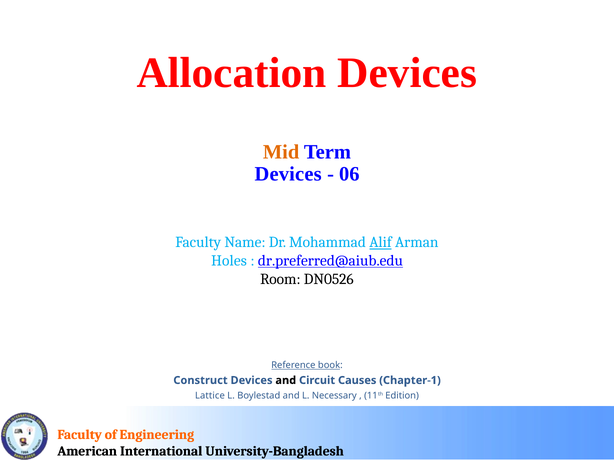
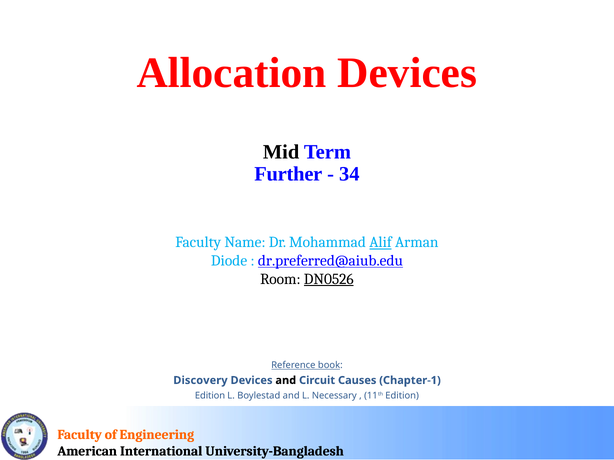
Mid colour: orange -> black
Devices at (288, 174): Devices -> Further
06: 06 -> 34
Holes: Holes -> Diode
DN0526 underline: none -> present
Construct: Construct -> Discovery
Lattice at (210, 396): Lattice -> Edition
